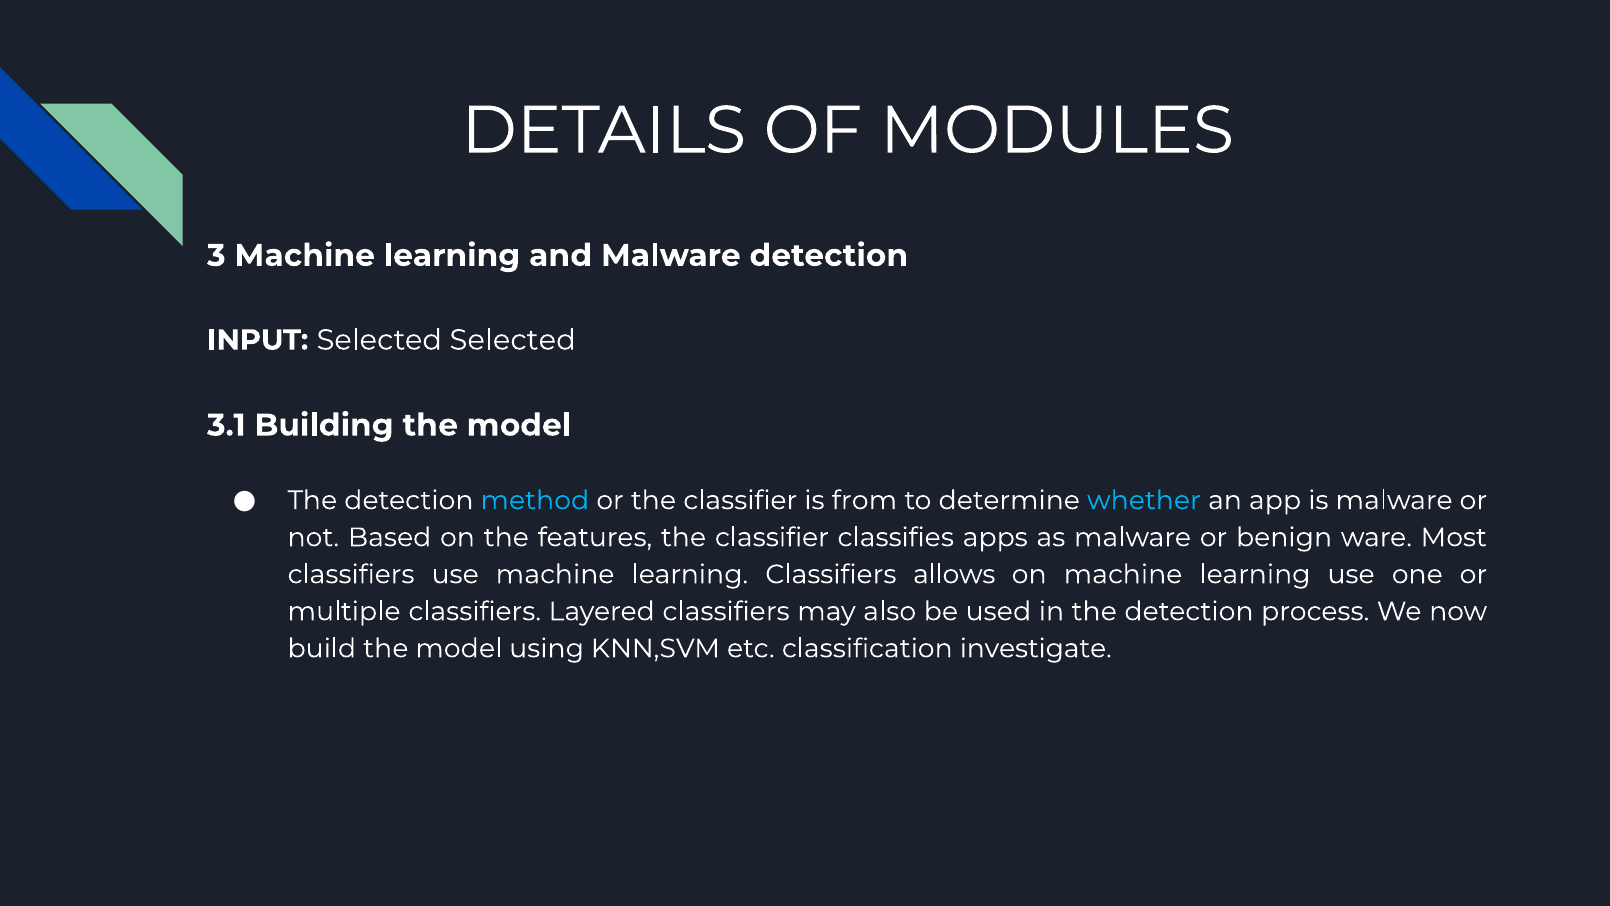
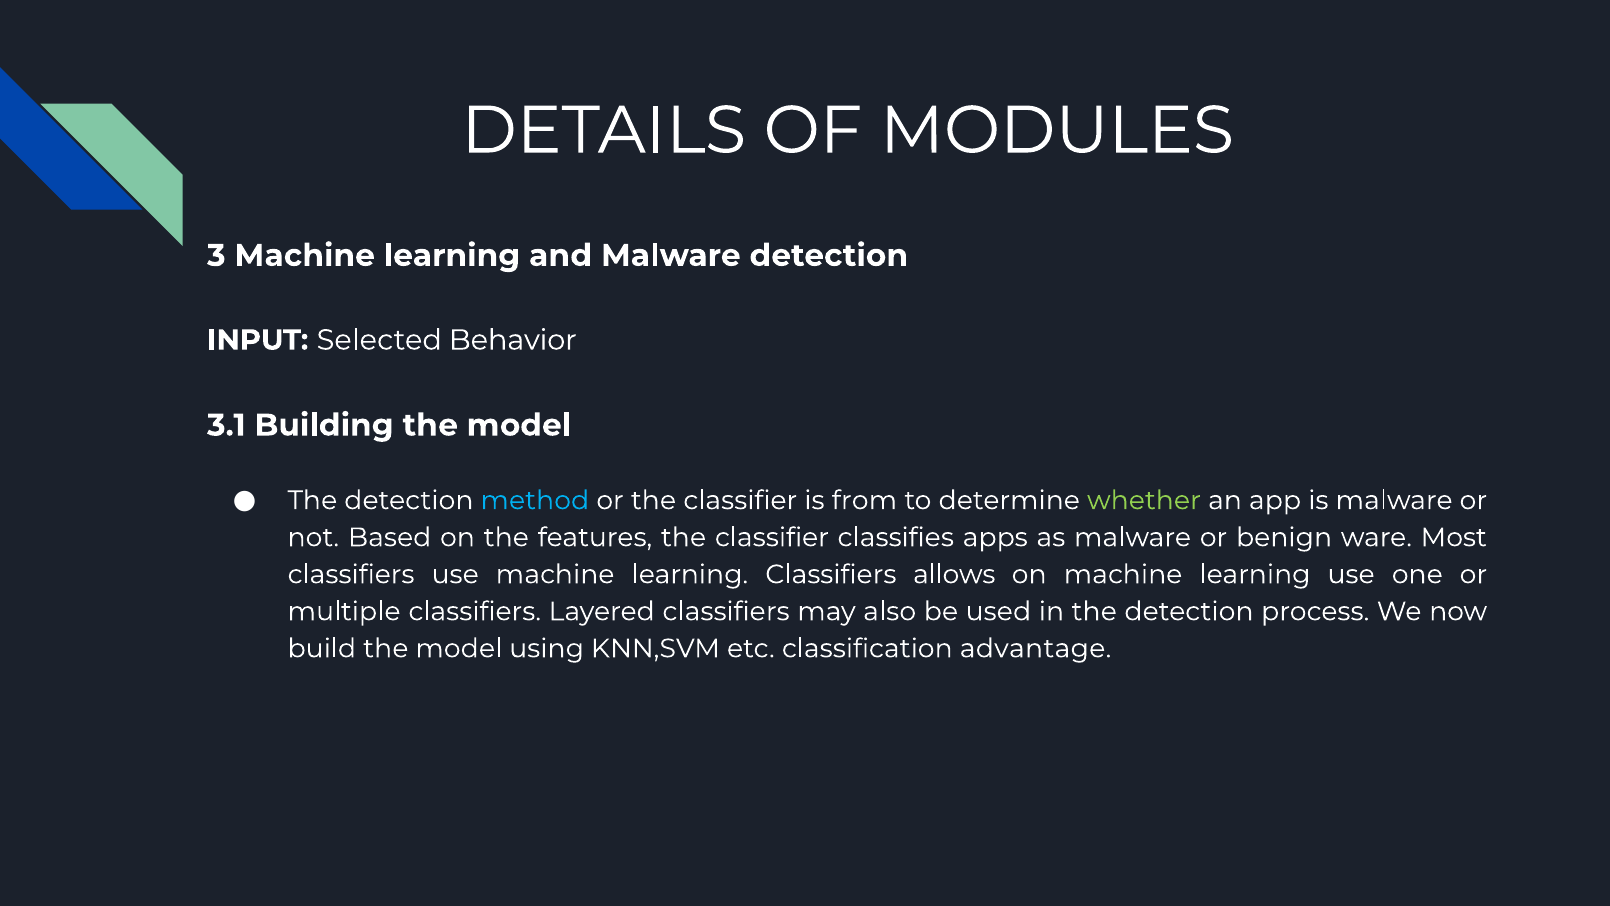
Selected Selected: Selected -> Behavior
whether colour: light blue -> light green
investigate: investigate -> advantage
